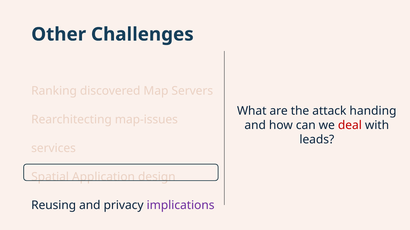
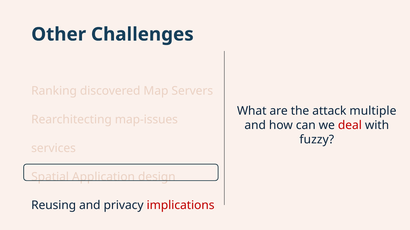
handing: handing -> multiple
leads: leads -> fuzzy
implications colour: purple -> red
